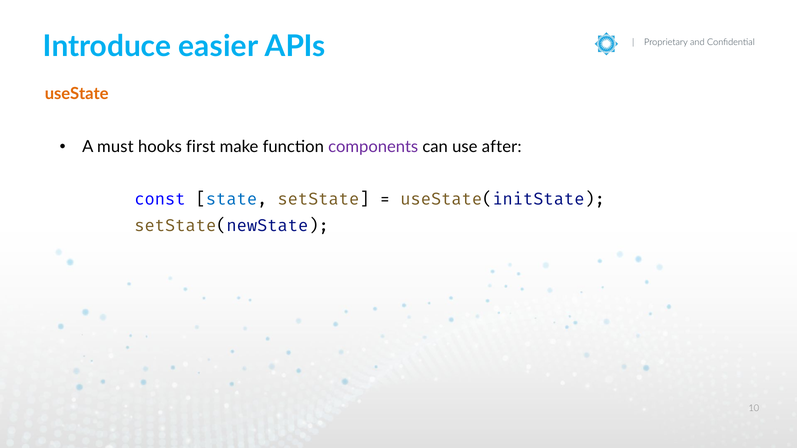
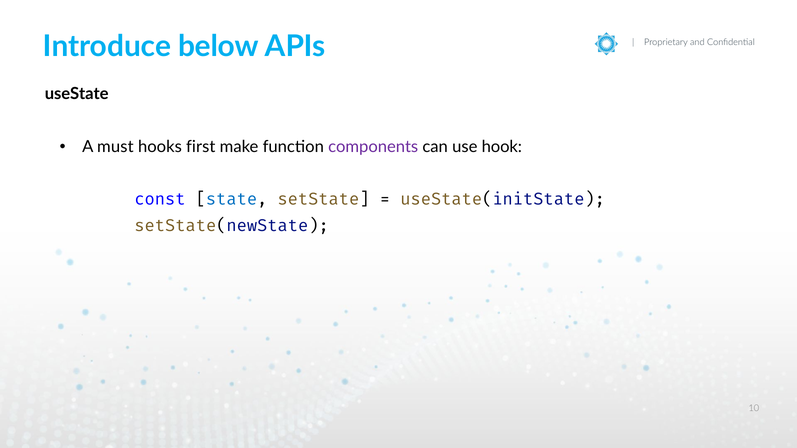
easier: easier -> below
useState colour: orange -> black
after: after -> hook
